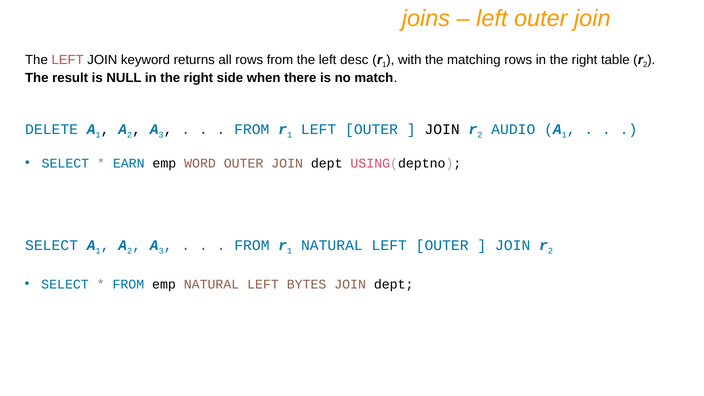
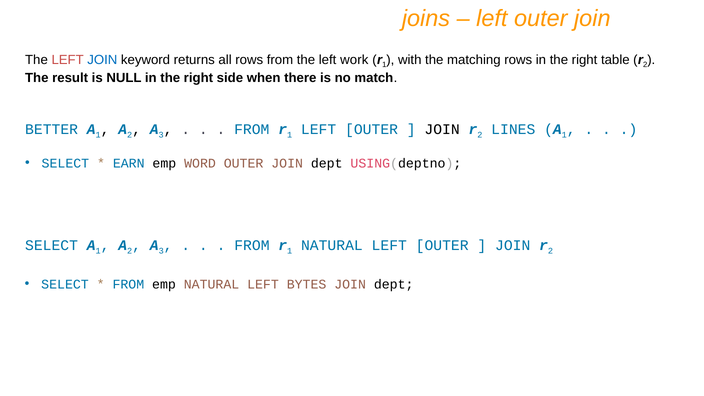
JOIN at (102, 60) colour: black -> blue
desc: desc -> work
DELETE: DELETE -> BETTER
AUDIO: AUDIO -> LINES
